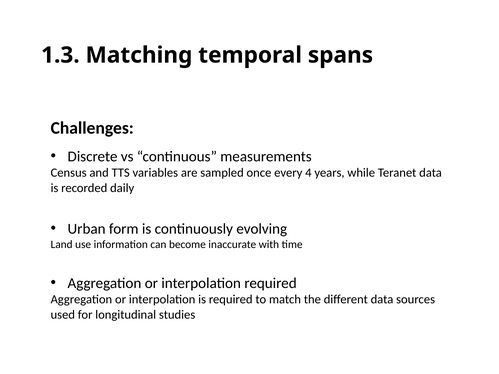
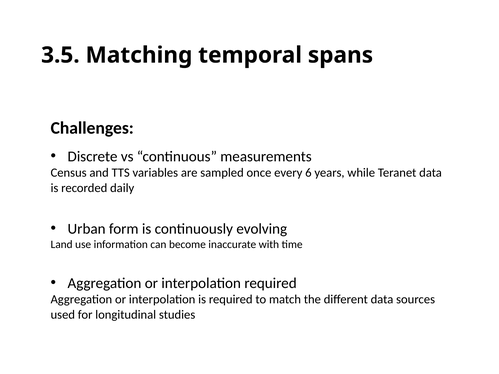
1.3: 1.3 -> 3.5
4: 4 -> 6
